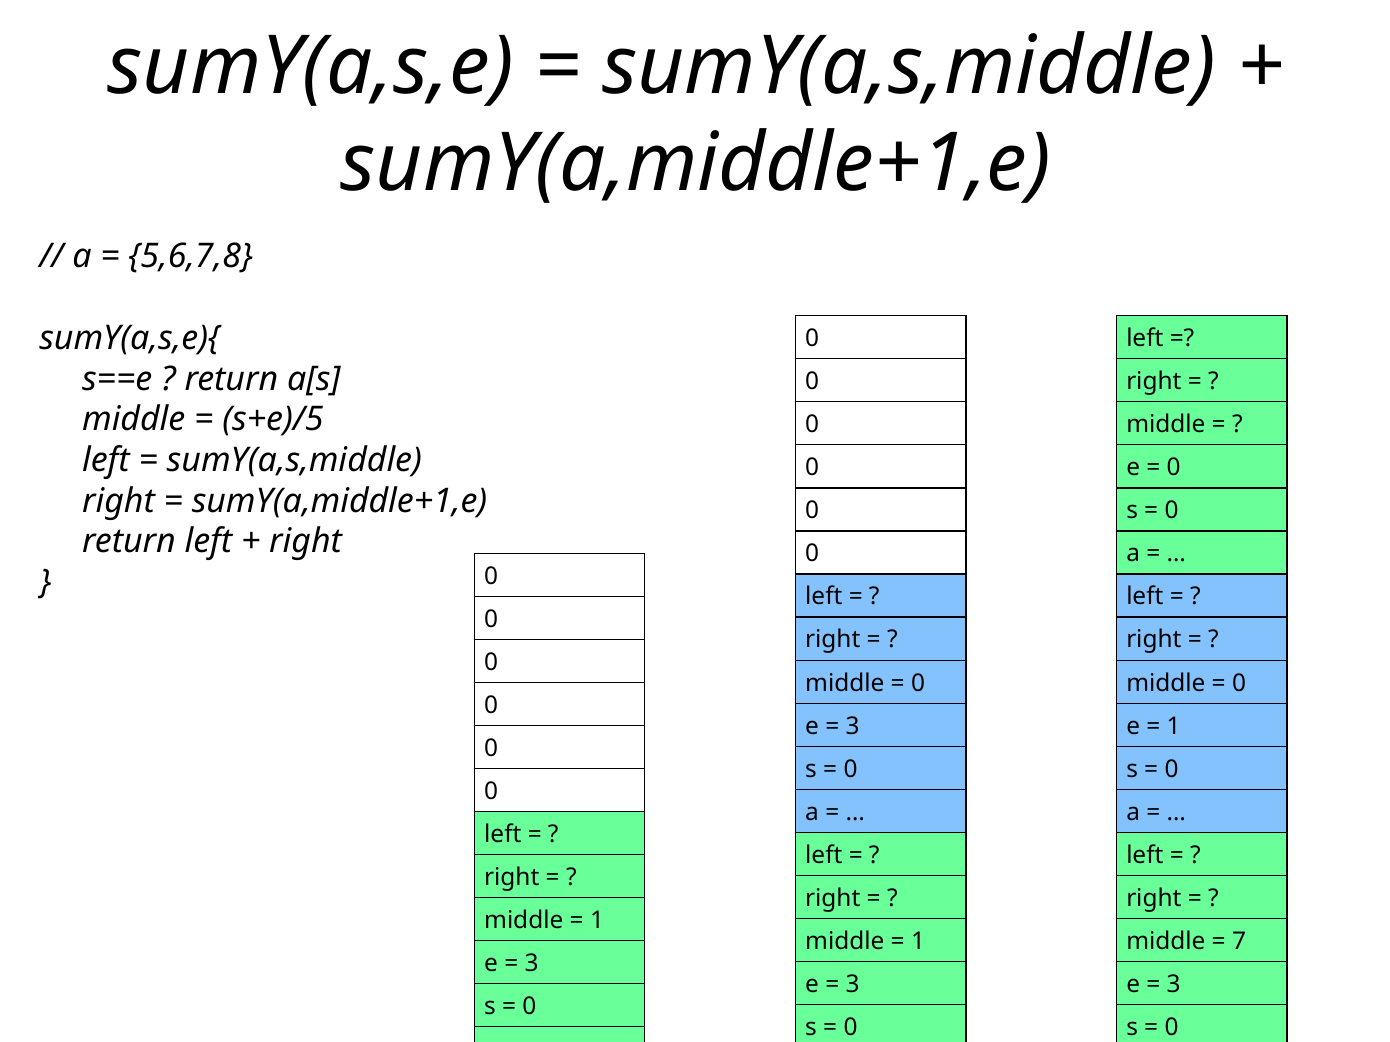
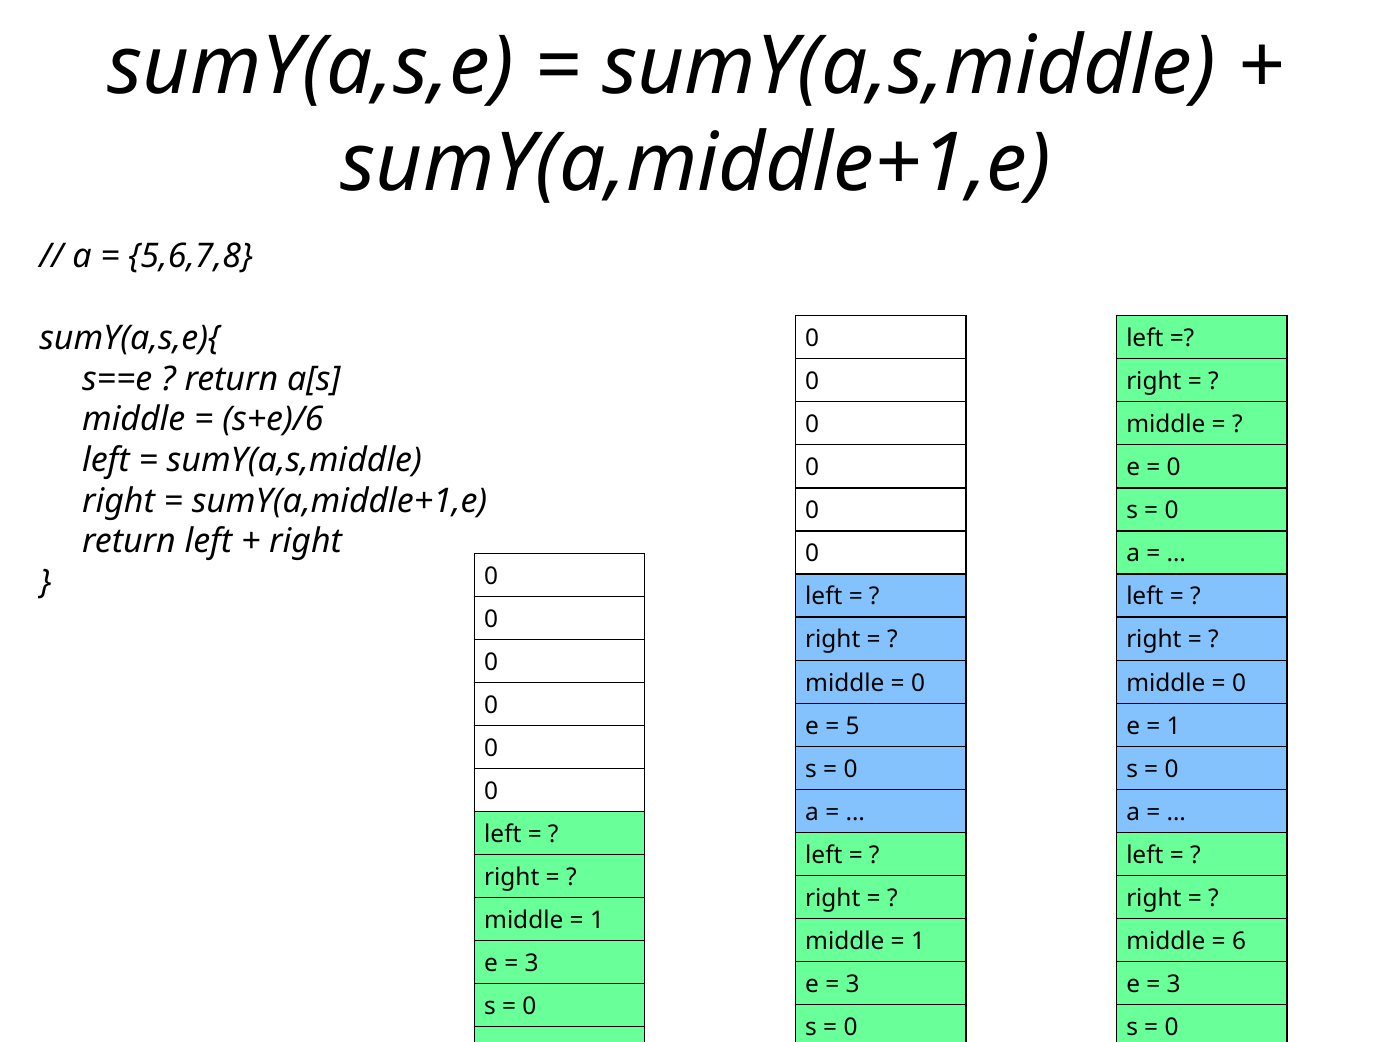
s+e)/5: s+e)/5 -> s+e)/6
3 at (853, 726): 3 -> 5
7: 7 -> 6
